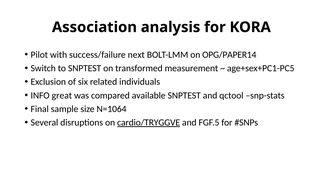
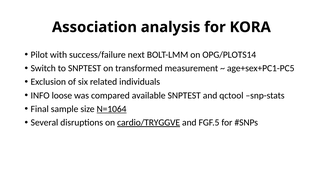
OPG/PAPER14: OPG/PAPER14 -> OPG/PLOTS14
great: great -> loose
N=1064 underline: none -> present
